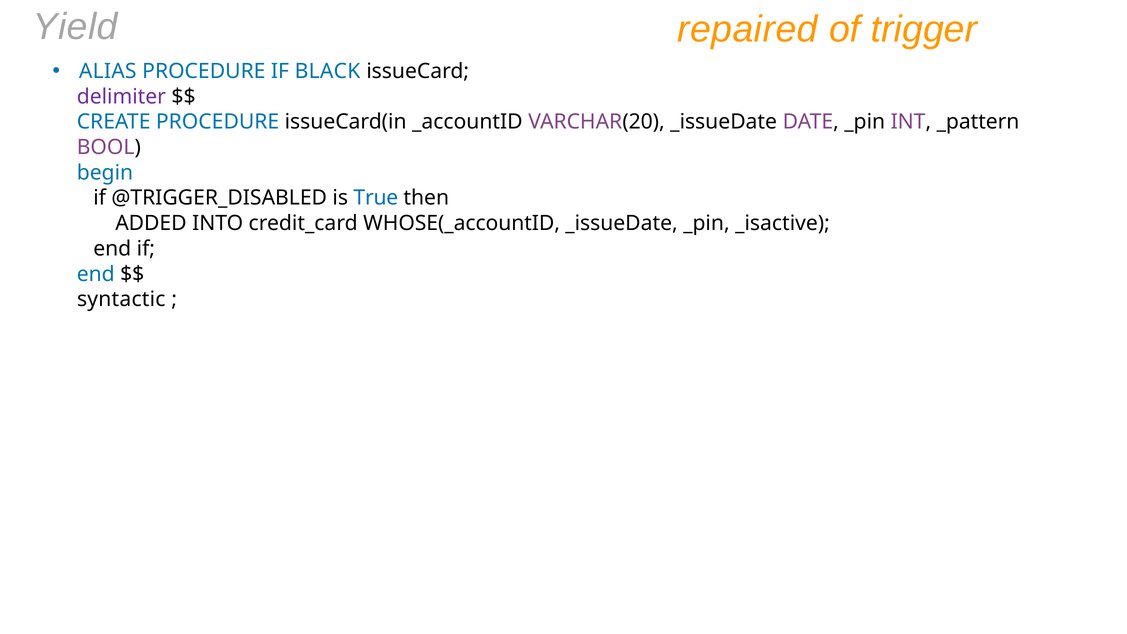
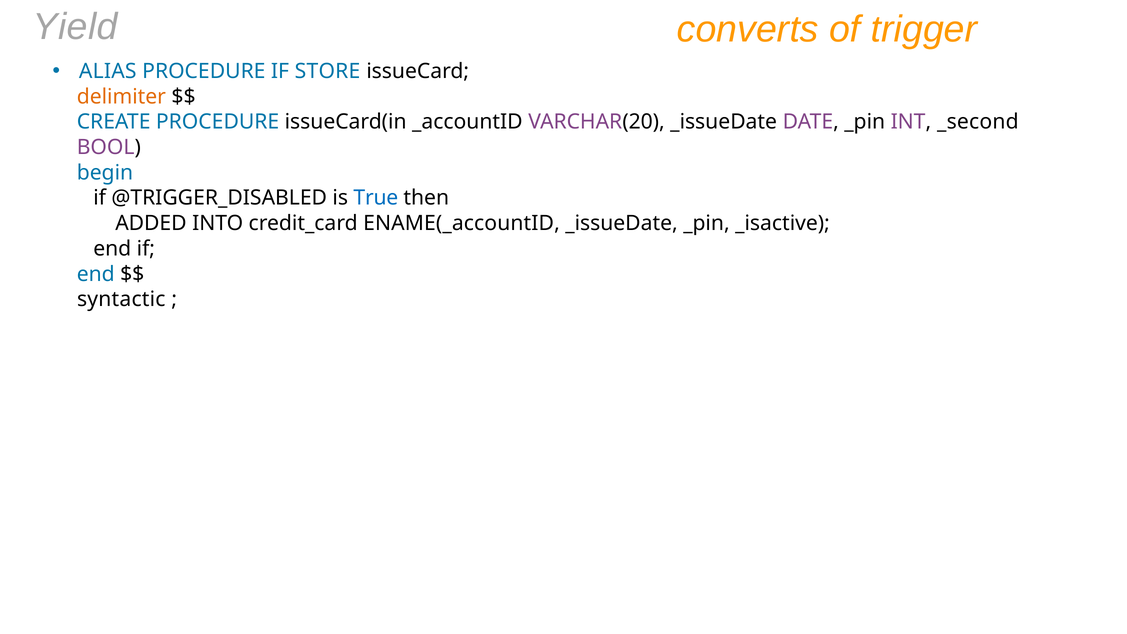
repaired: repaired -> converts
BLACK: BLACK -> STORE
delimiter colour: purple -> orange
_pattern: _pattern -> _second
WHOSE(_accountID: WHOSE(_accountID -> ENAME(_accountID
